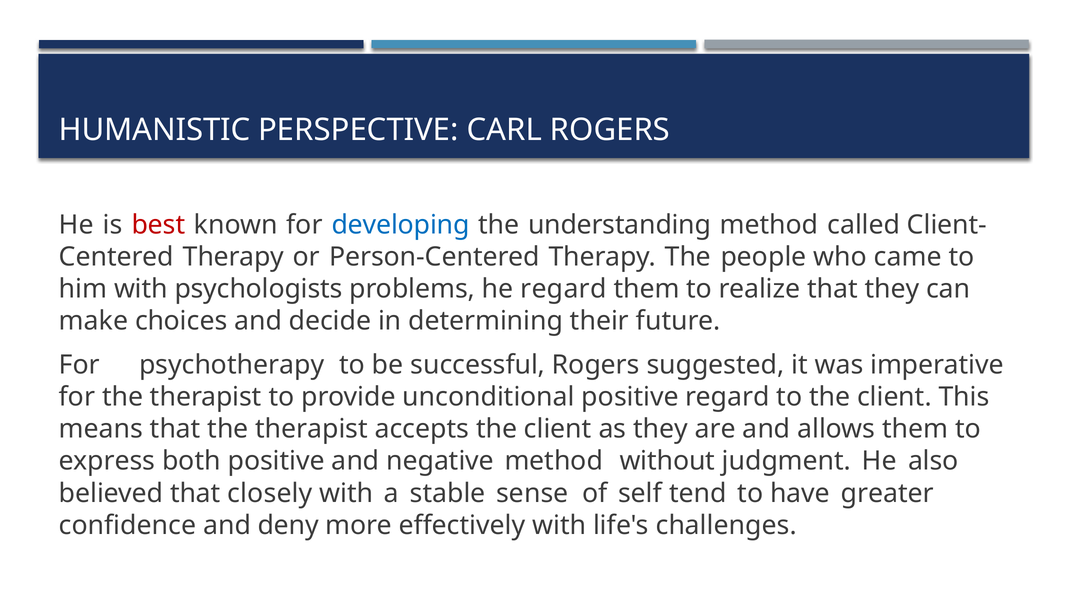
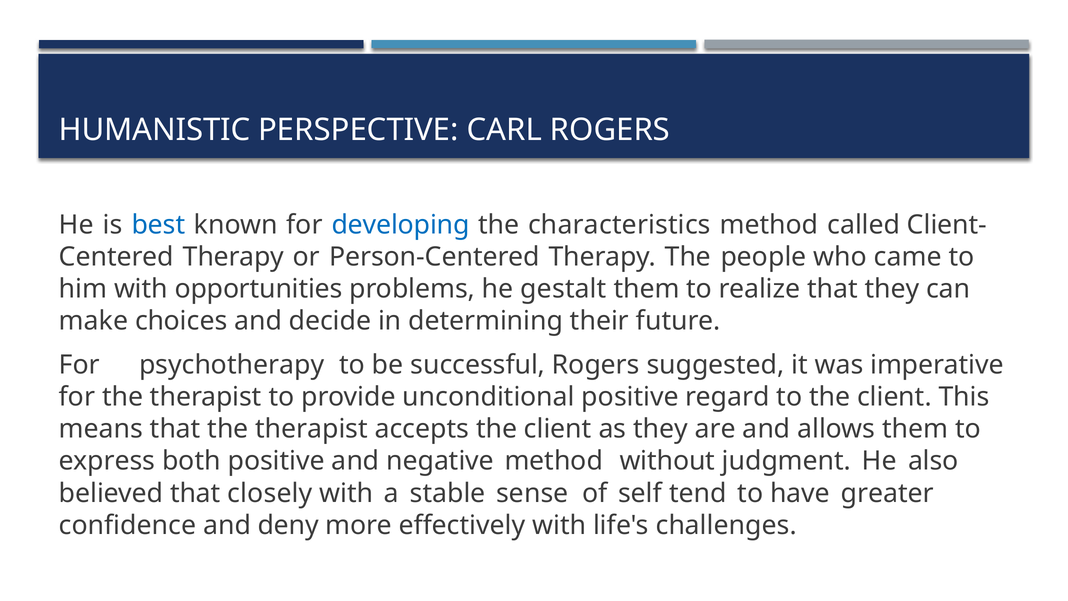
best colour: red -> blue
understanding: understanding -> characteristics
psychologists: psychologists -> opportunities
he regard: regard -> gestalt
